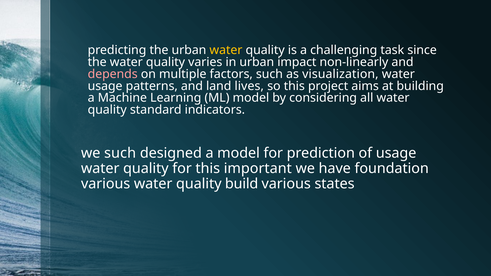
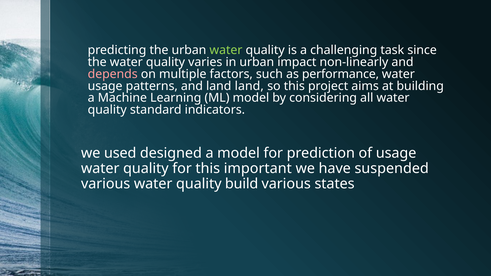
water at (226, 50) colour: yellow -> light green
visualization: visualization -> performance
land lives: lives -> land
we such: such -> used
foundation: foundation -> suspended
